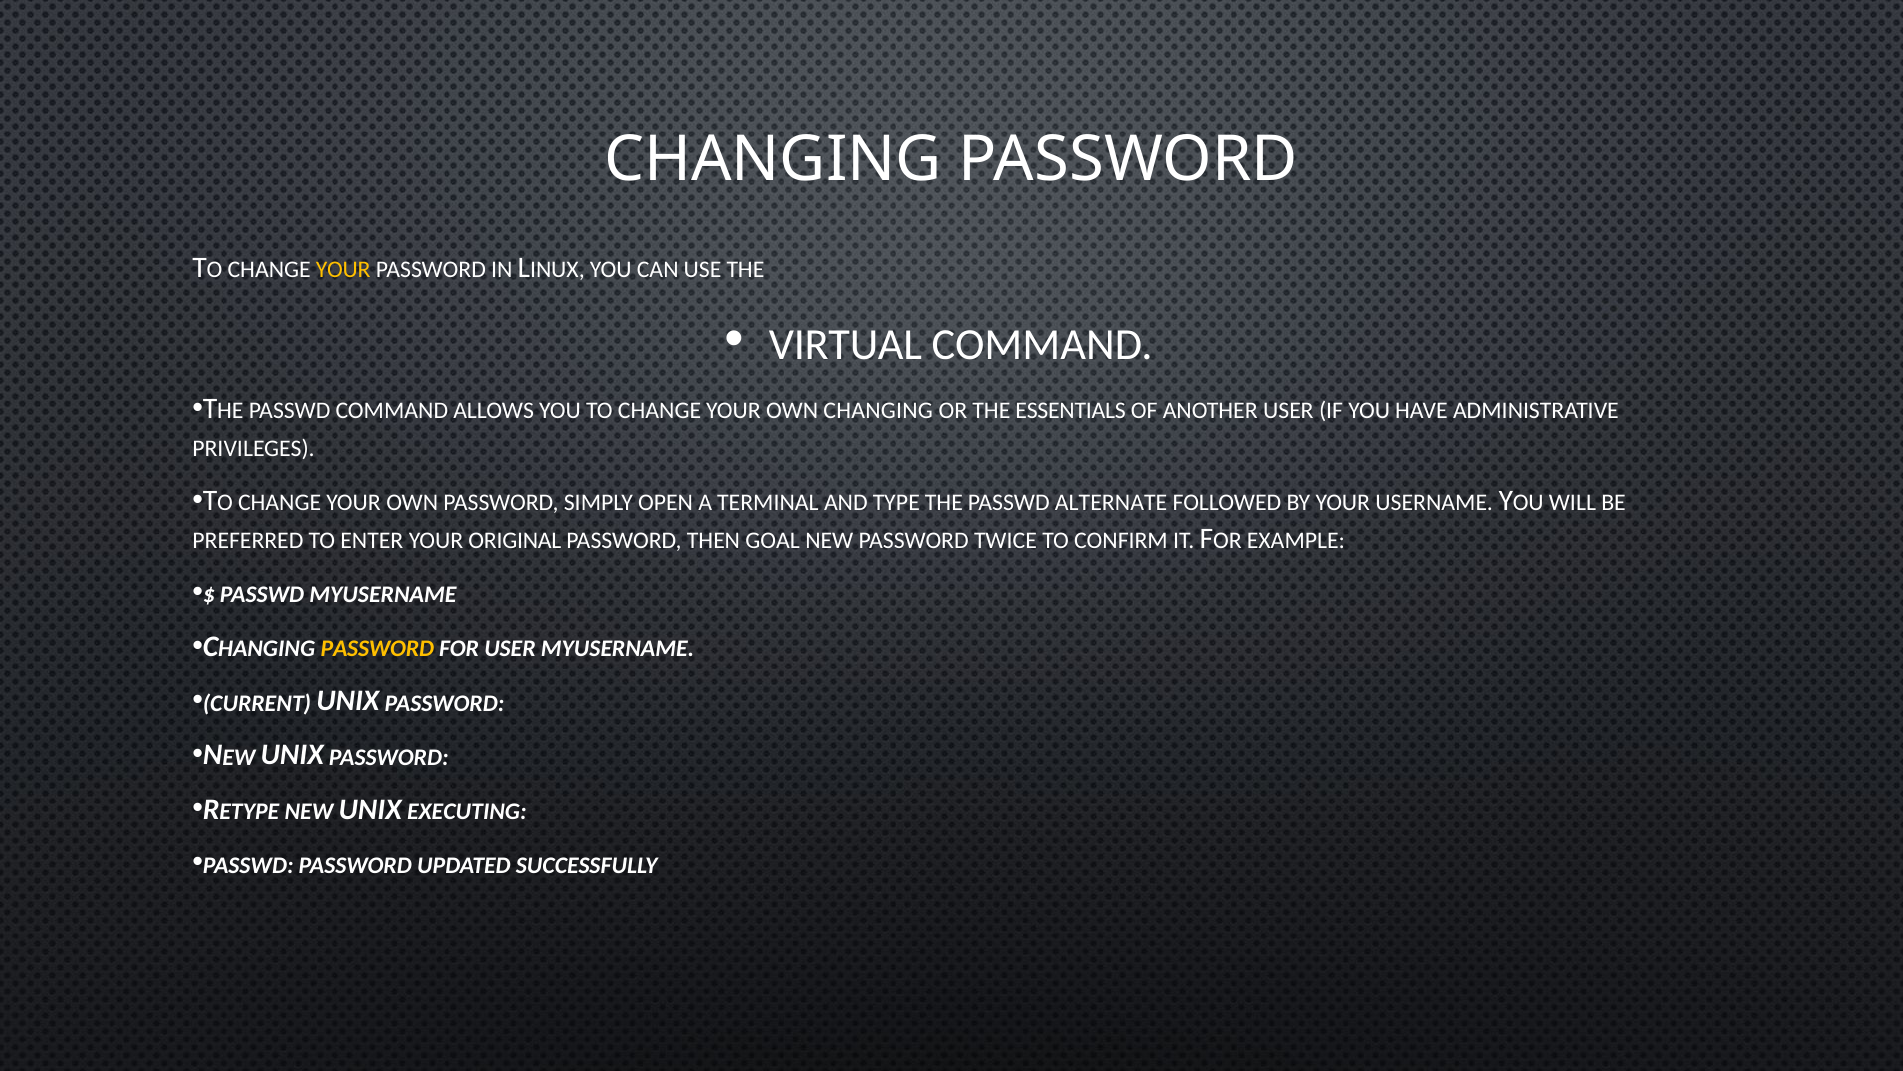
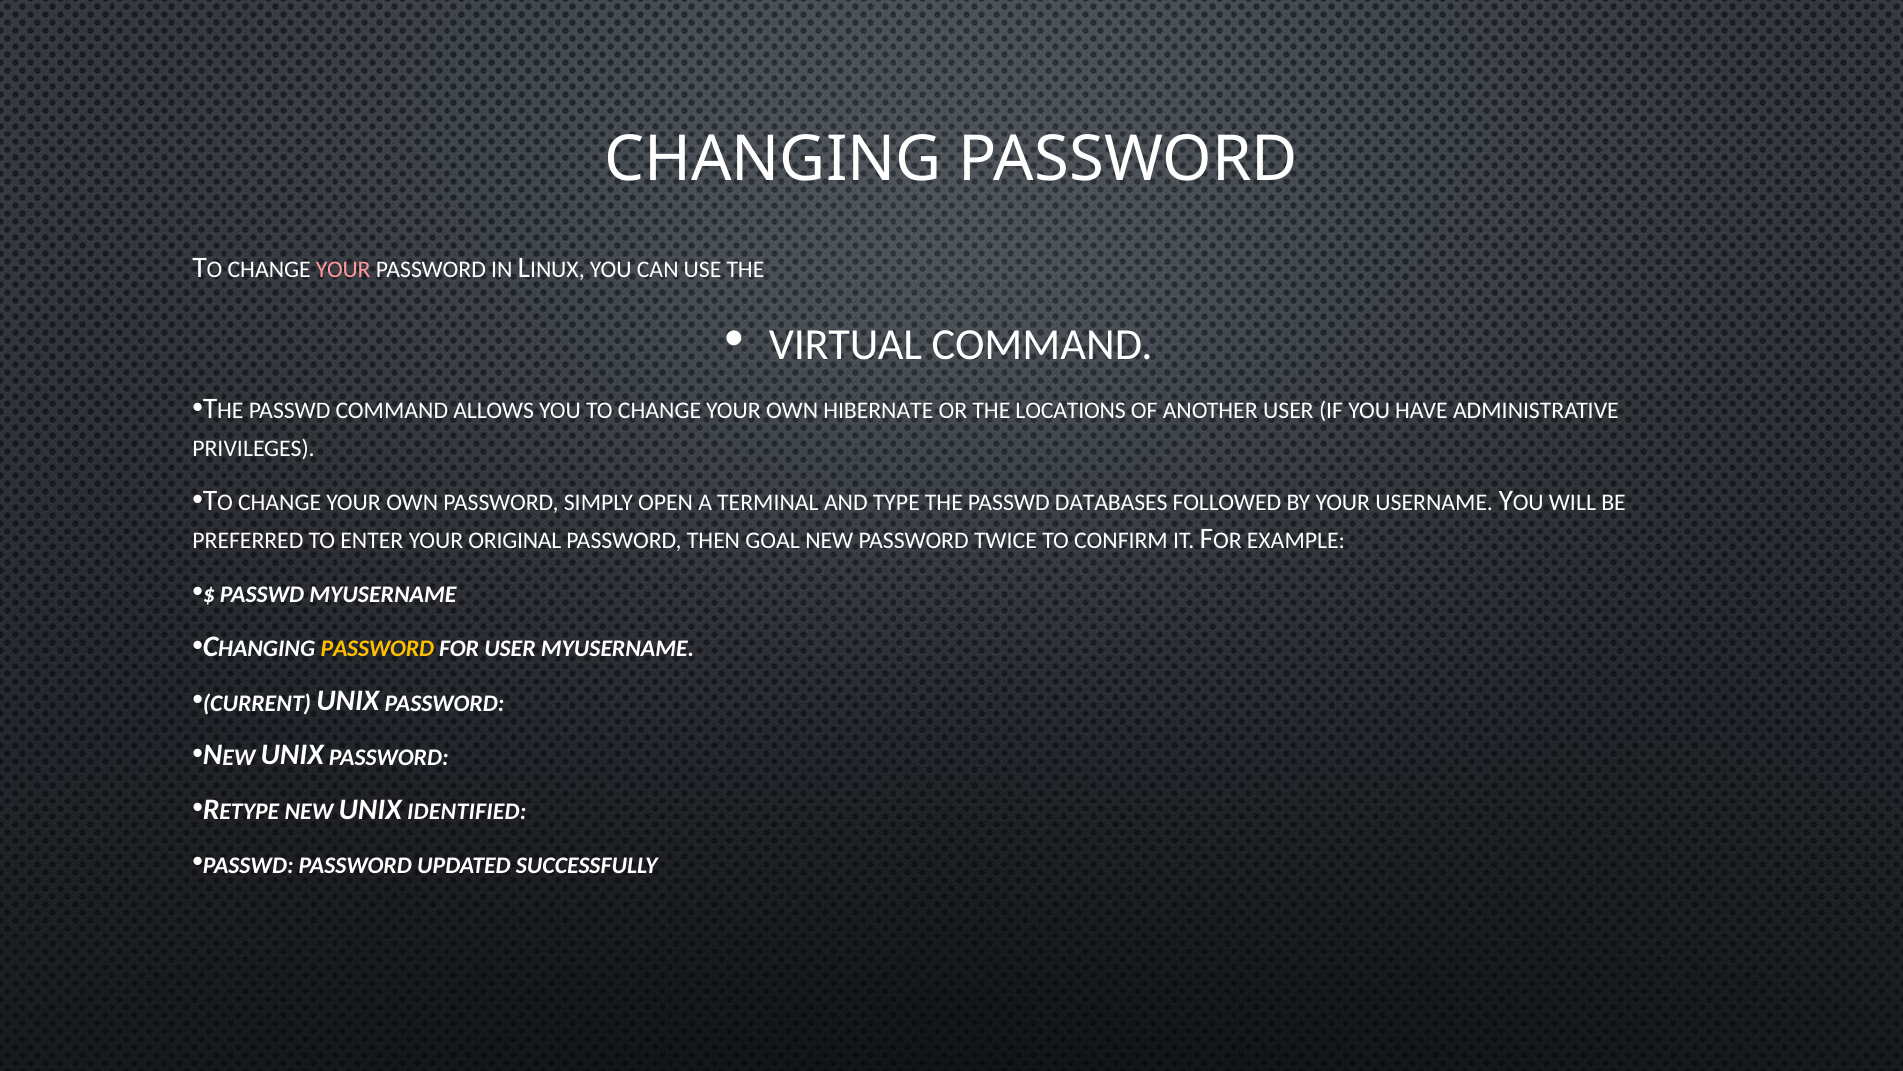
YOUR at (343, 269) colour: yellow -> pink
OWN CHANGING: CHANGING -> HIBERNATE
ESSENTIALS: ESSENTIALS -> LOCATIONS
ALTERNATE: ALTERNATE -> DATABASES
EXECUTING: EXECUTING -> IDENTIFIED
